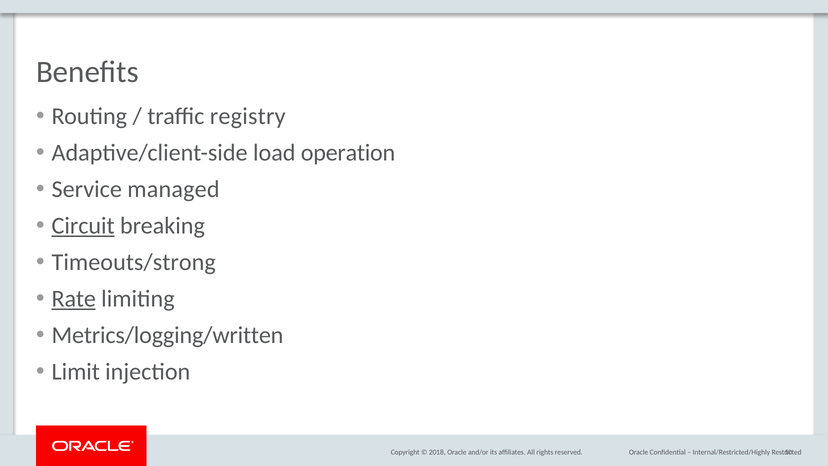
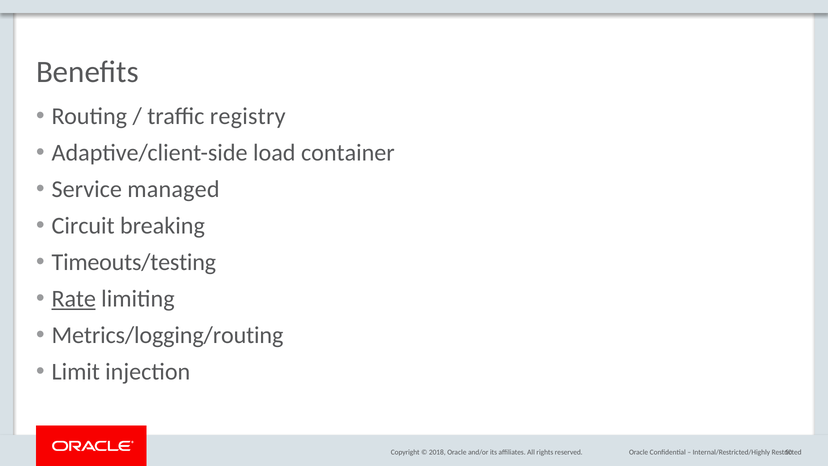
operation: operation -> container
Circuit underline: present -> none
Timeouts/strong: Timeouts/strong -> Timeouts/testing
Metrics/logging/written: Metrics/logging/written -> Metrics/logging/routing
